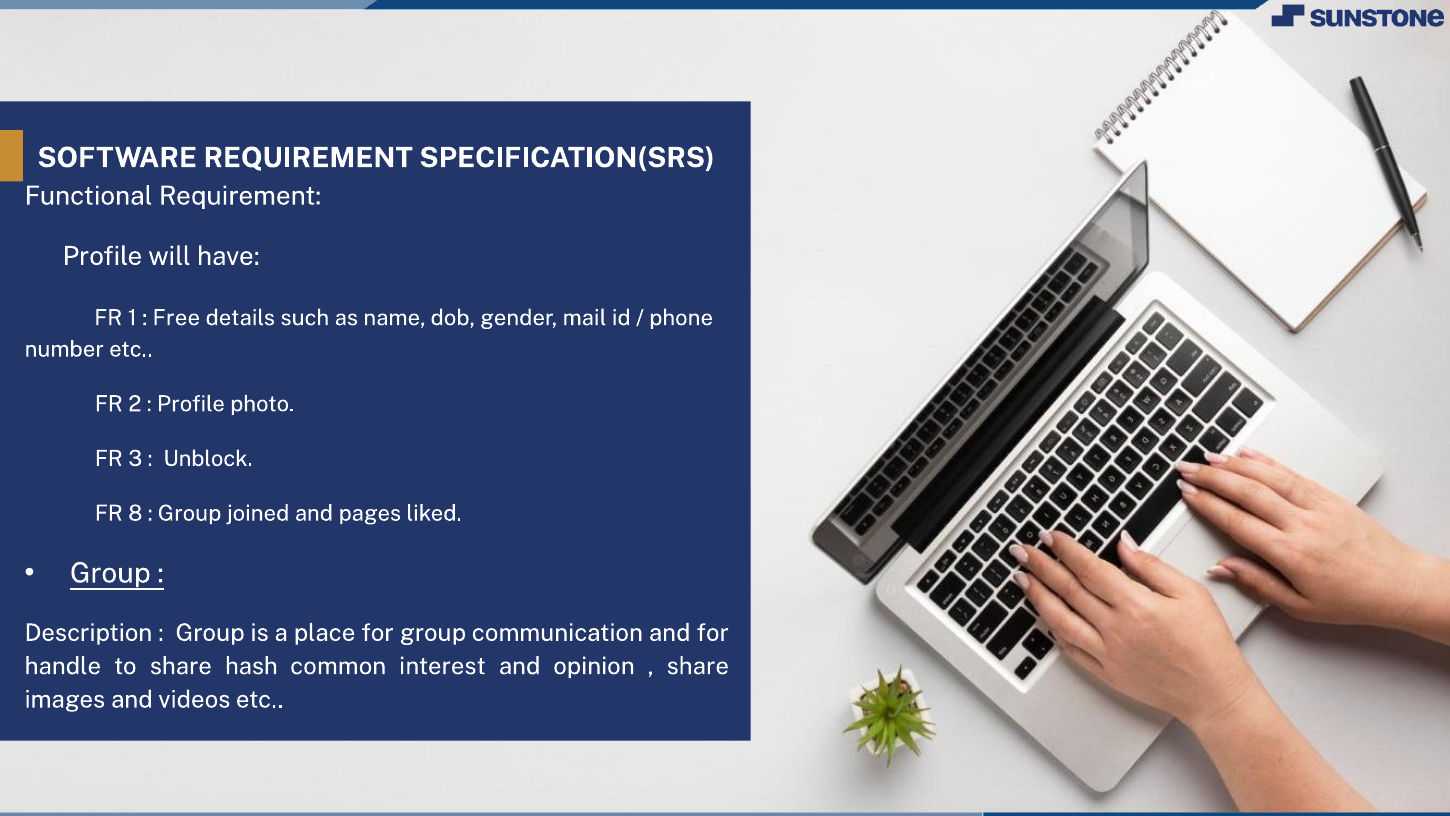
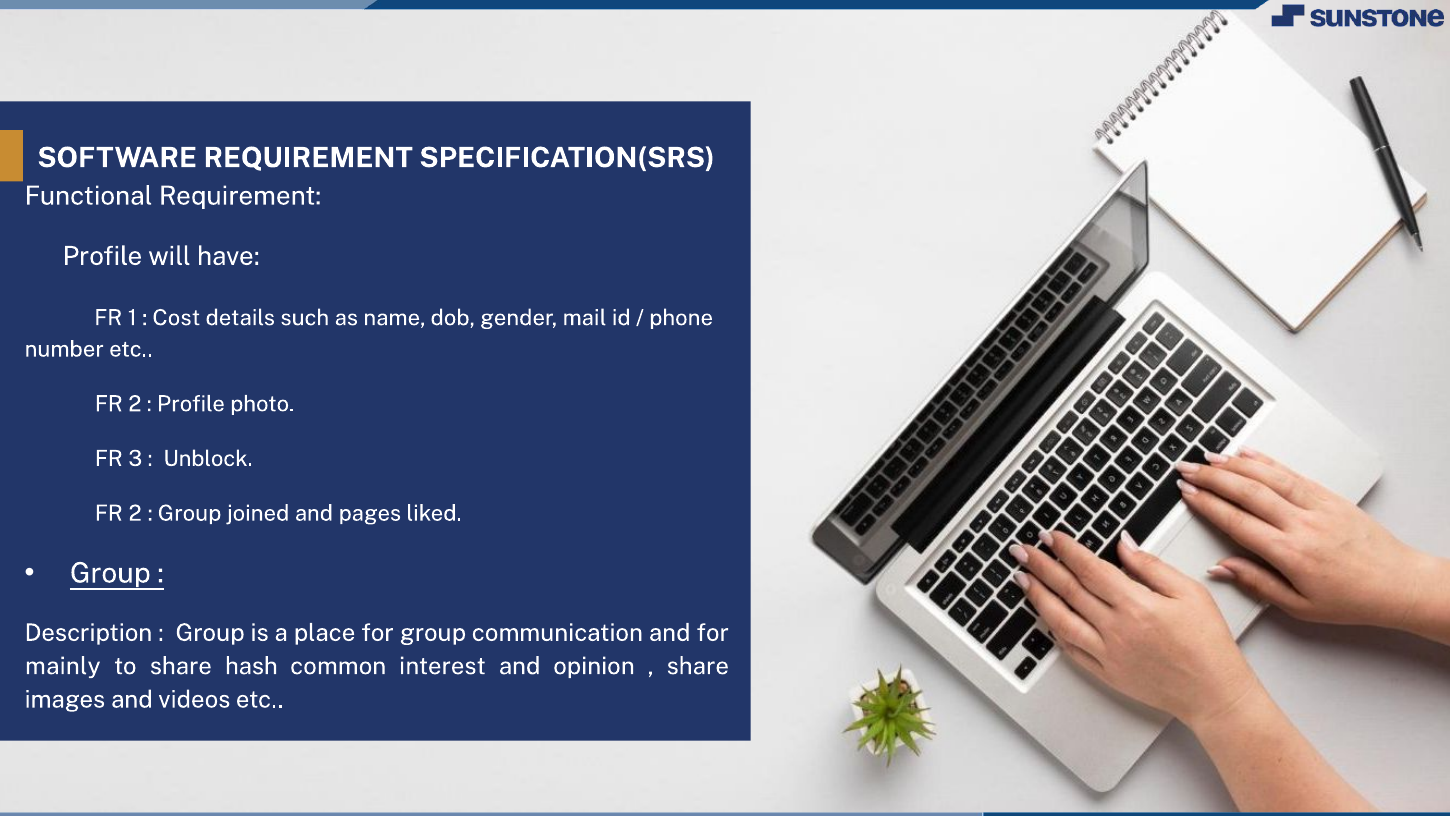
Free: Free -> Cost
8 at (135, 513): 8 -> 2
handle: handle -> mainly
